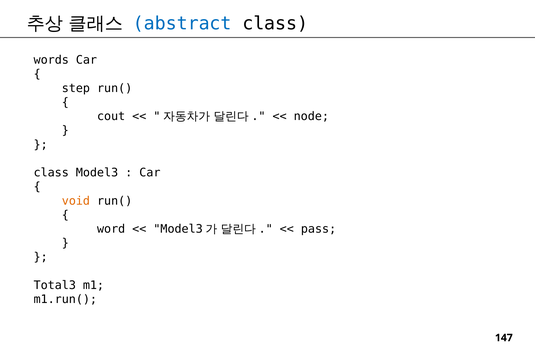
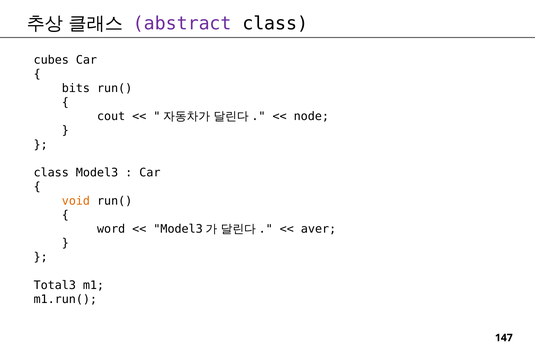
abstract colour: blue -> purple
words: words -> cubes
step: step -> bits
pass: pass -> aver
